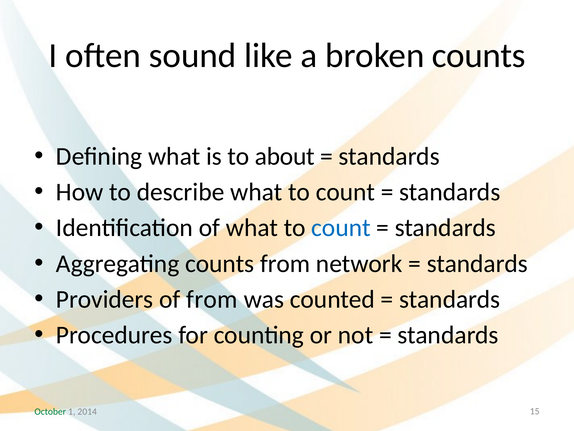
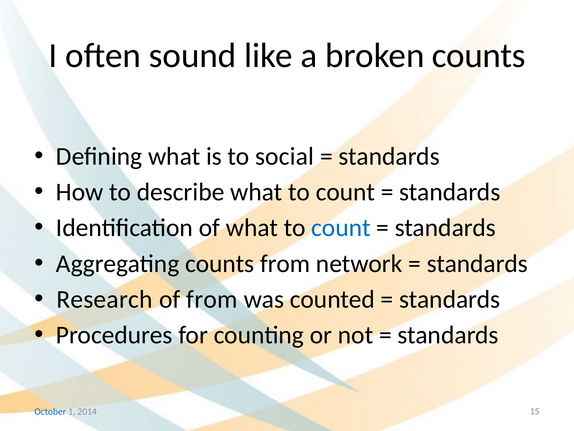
about: about -> social
Providers: Providers -> Research
October colour: green -> blue
